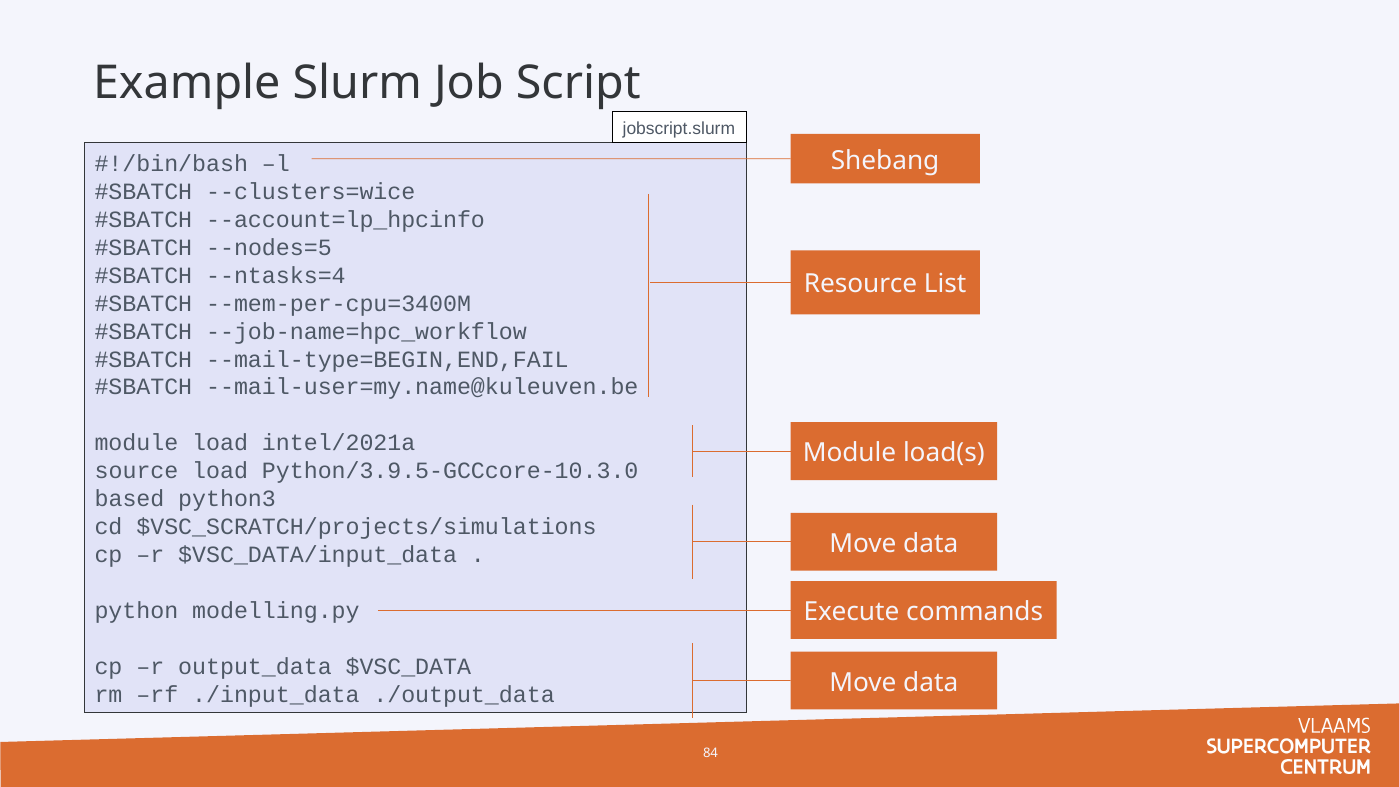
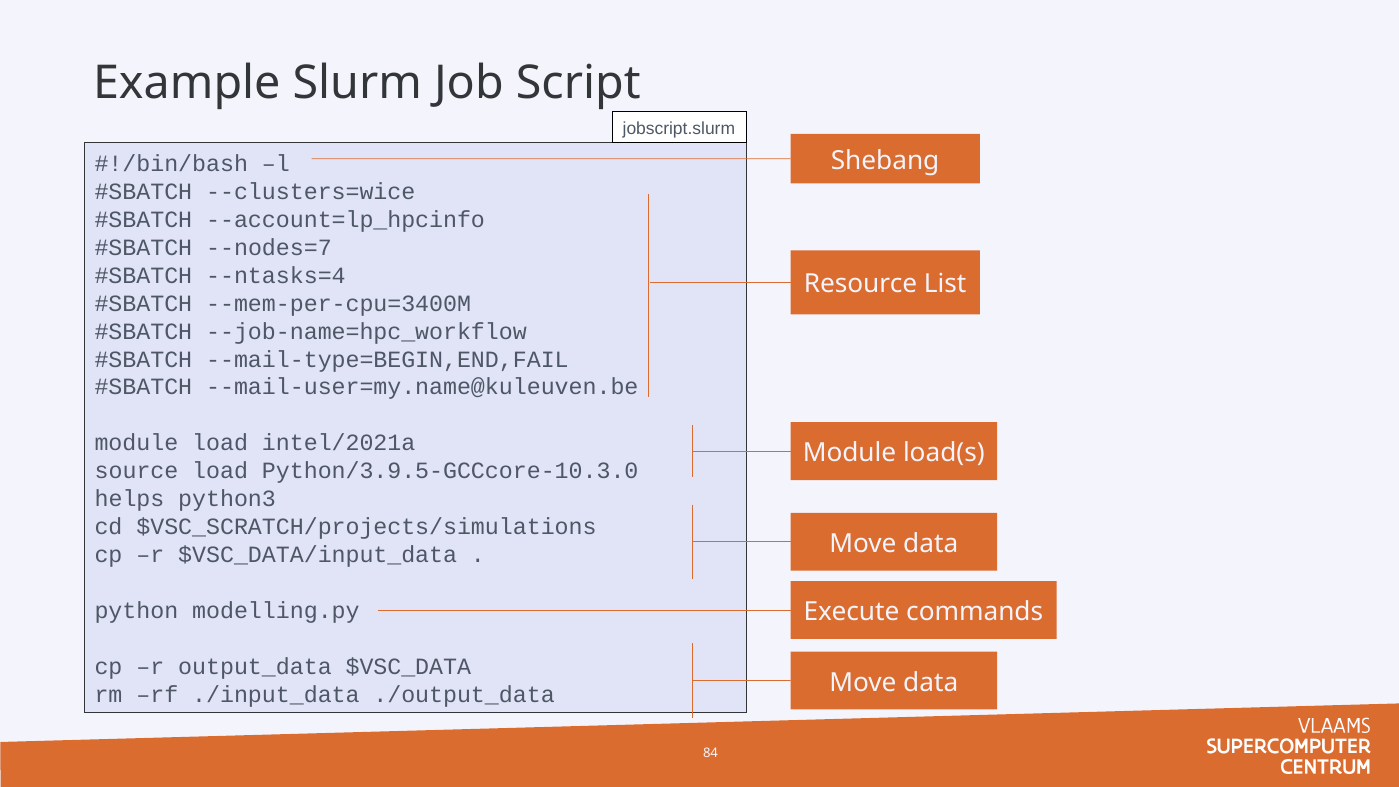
--nodes=5: --nodes=5 -> --nodes=7
based: based -> helps
